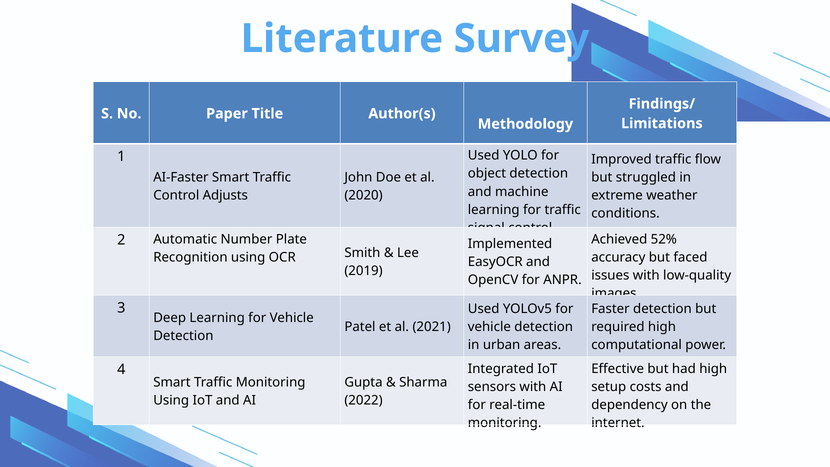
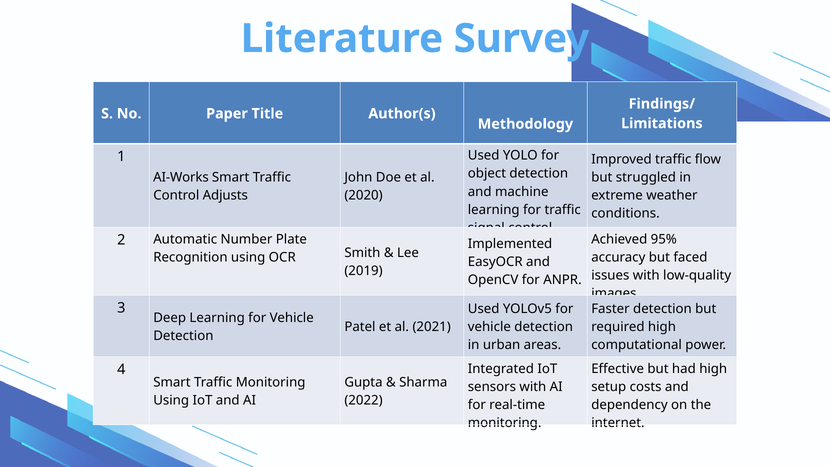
AI-Faster: AI-Faster -> AI-Works
52%: 52% -> 95%
